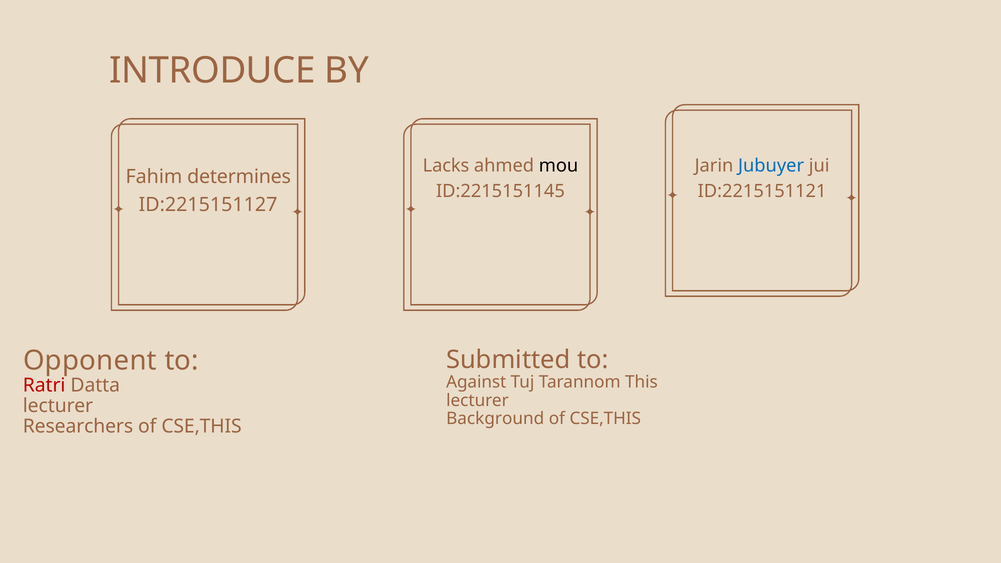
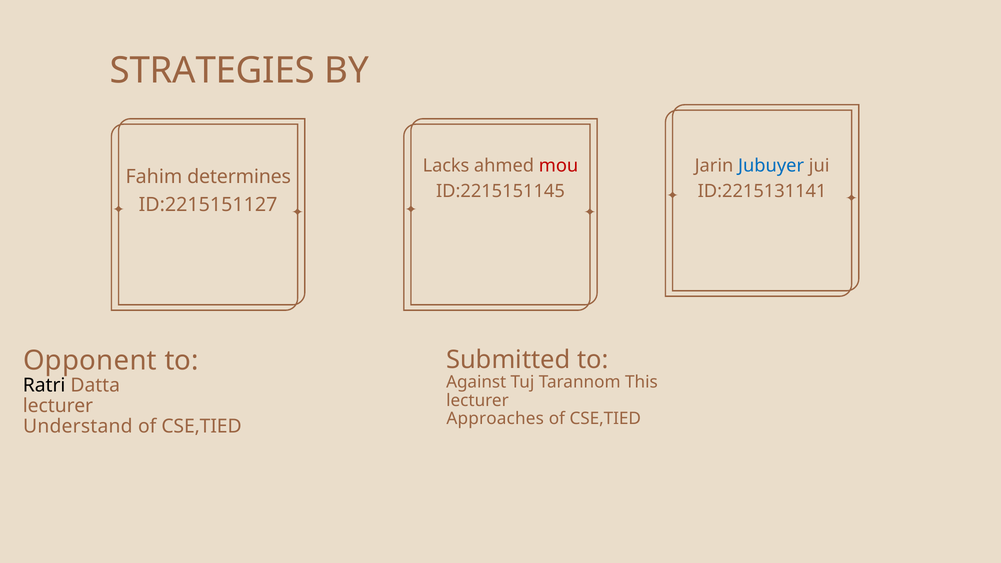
INTRODUCE: INTRODUCE -> STRATEGIES
mou colour: black -> red
ID:2215151121: ID:2215151121 -> ID:2215131141
Ratri colour: red -> black
Background: Background -> Approaches
CSE,THIS at (605, 419): CSE,THIS -> CSE,TIED
Researchers: Researchers -> Understand
CSE,THIS at (202, 426): CSE,THIS -> CSE,TIED
